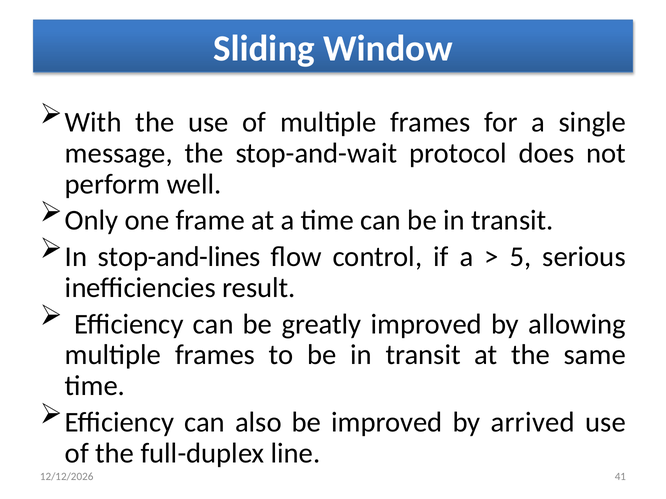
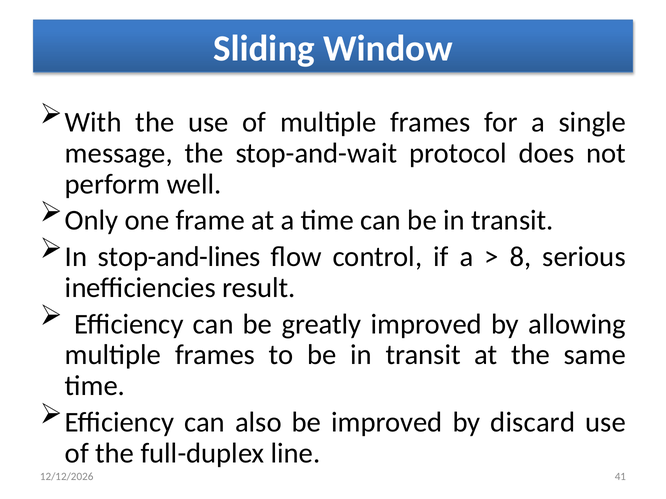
5: 5 -> 8
arrived: arrived -> discard
